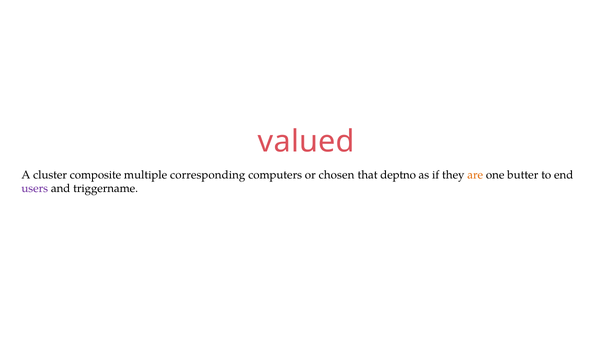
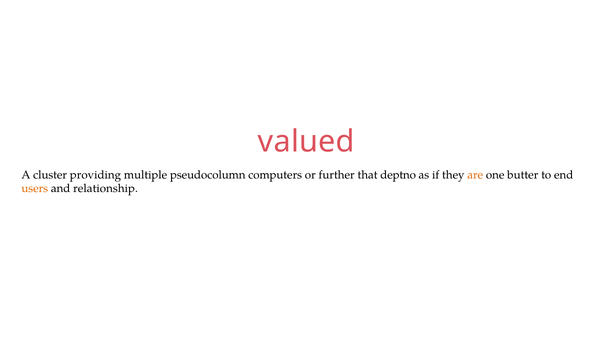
composite: composite -> providing
corresponding: corresponding -> pseudocolumn
chosen: chosen -> further
users colour: purple -> orange
triggername: triggername -> relationship
